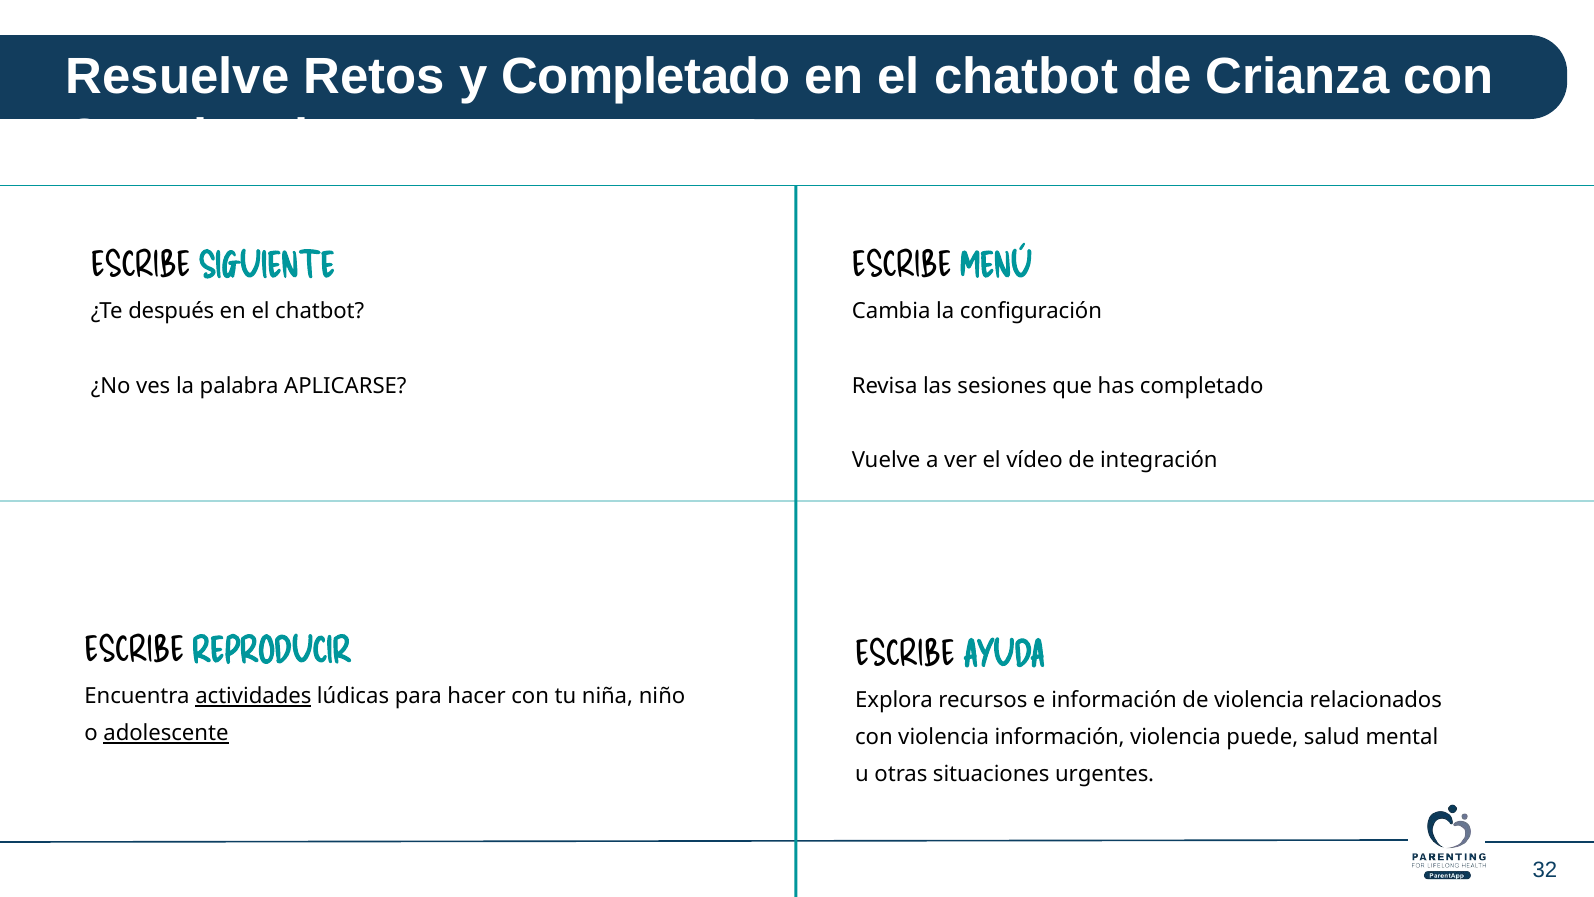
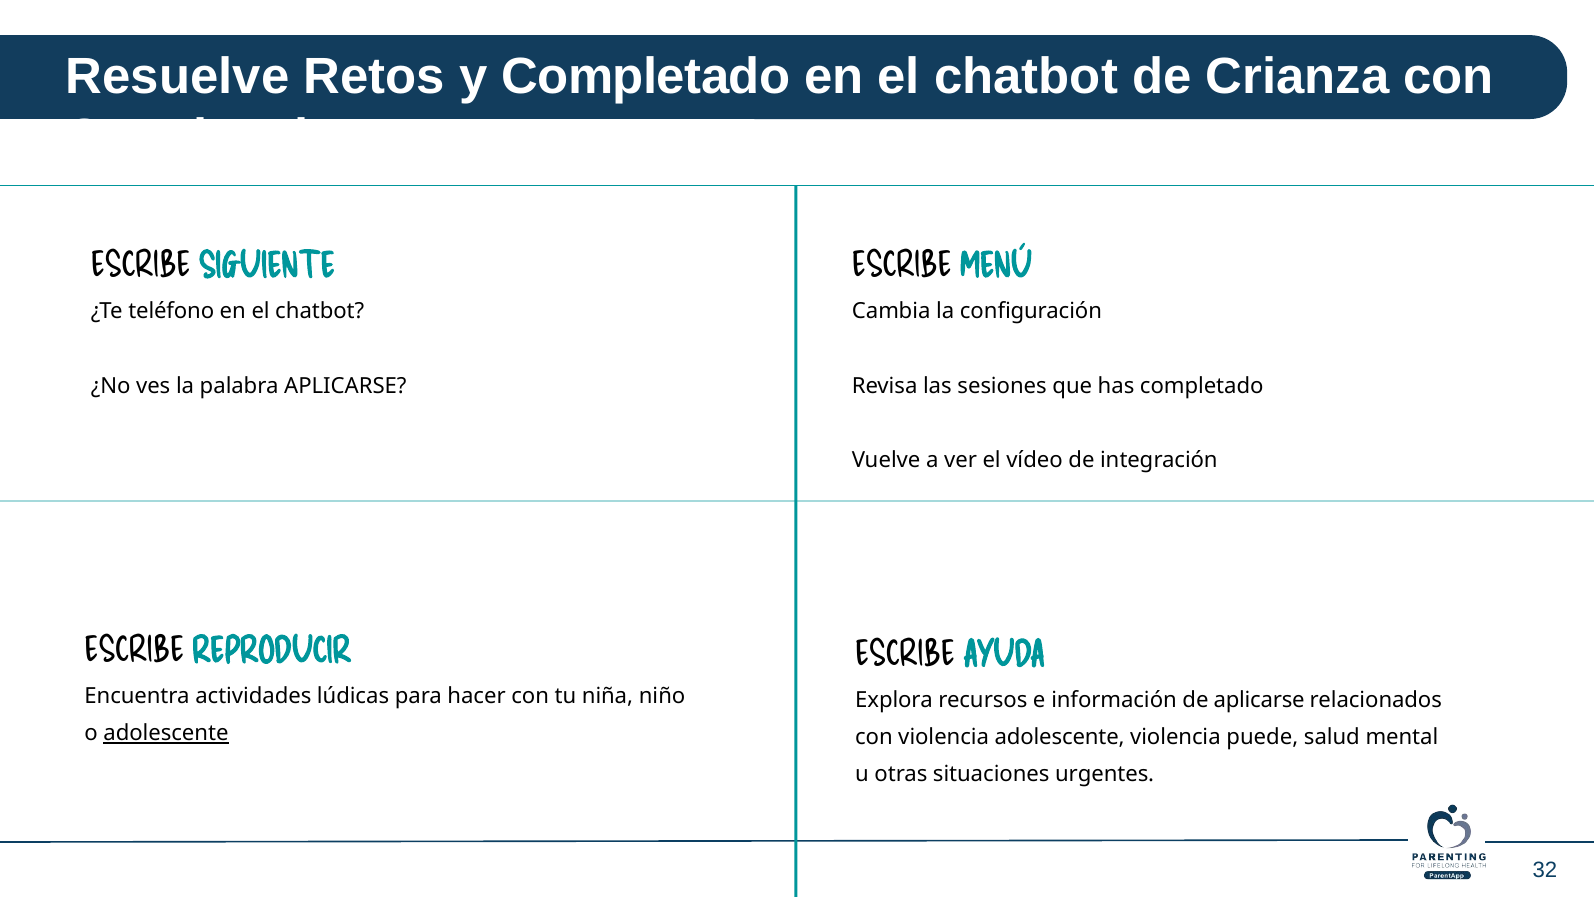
después: después -> teléfono
actividades underline: present -> none
de violencia: violencia -> aplicarse
violencia información: información -> adolescente
